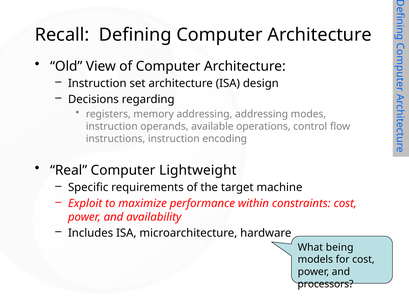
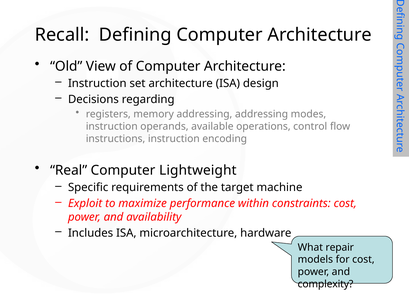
being: being -> repair
processors: processors -> complexity
